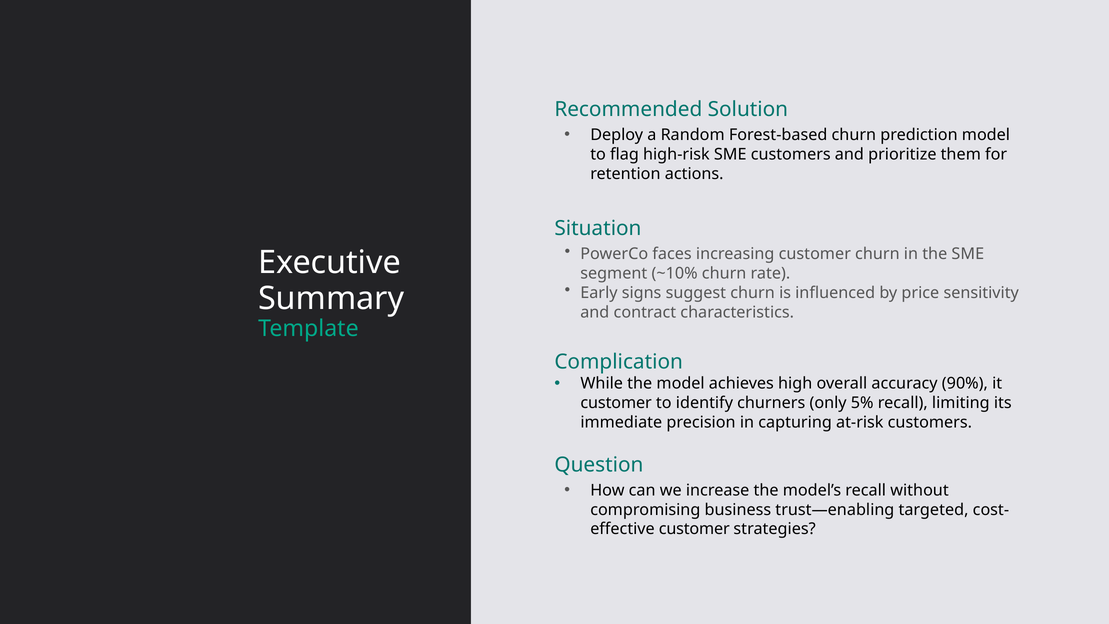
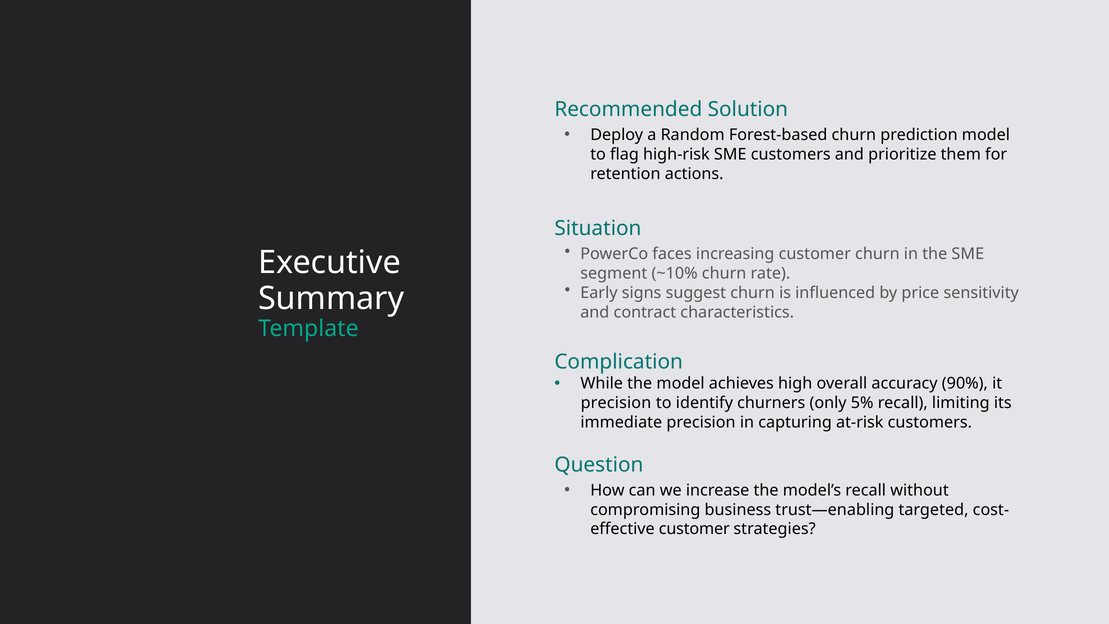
customer at (616, 403): customer -> precision
